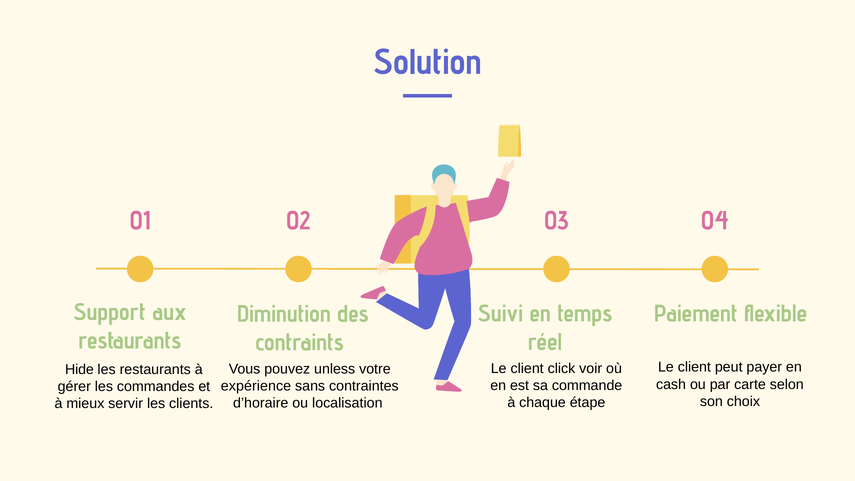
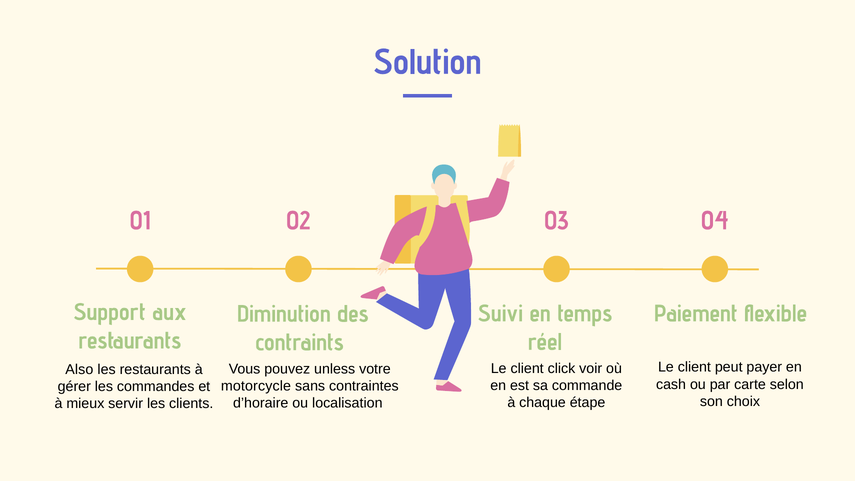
Hide: Hide -> Also
expérience: expérience -> motorcycle
